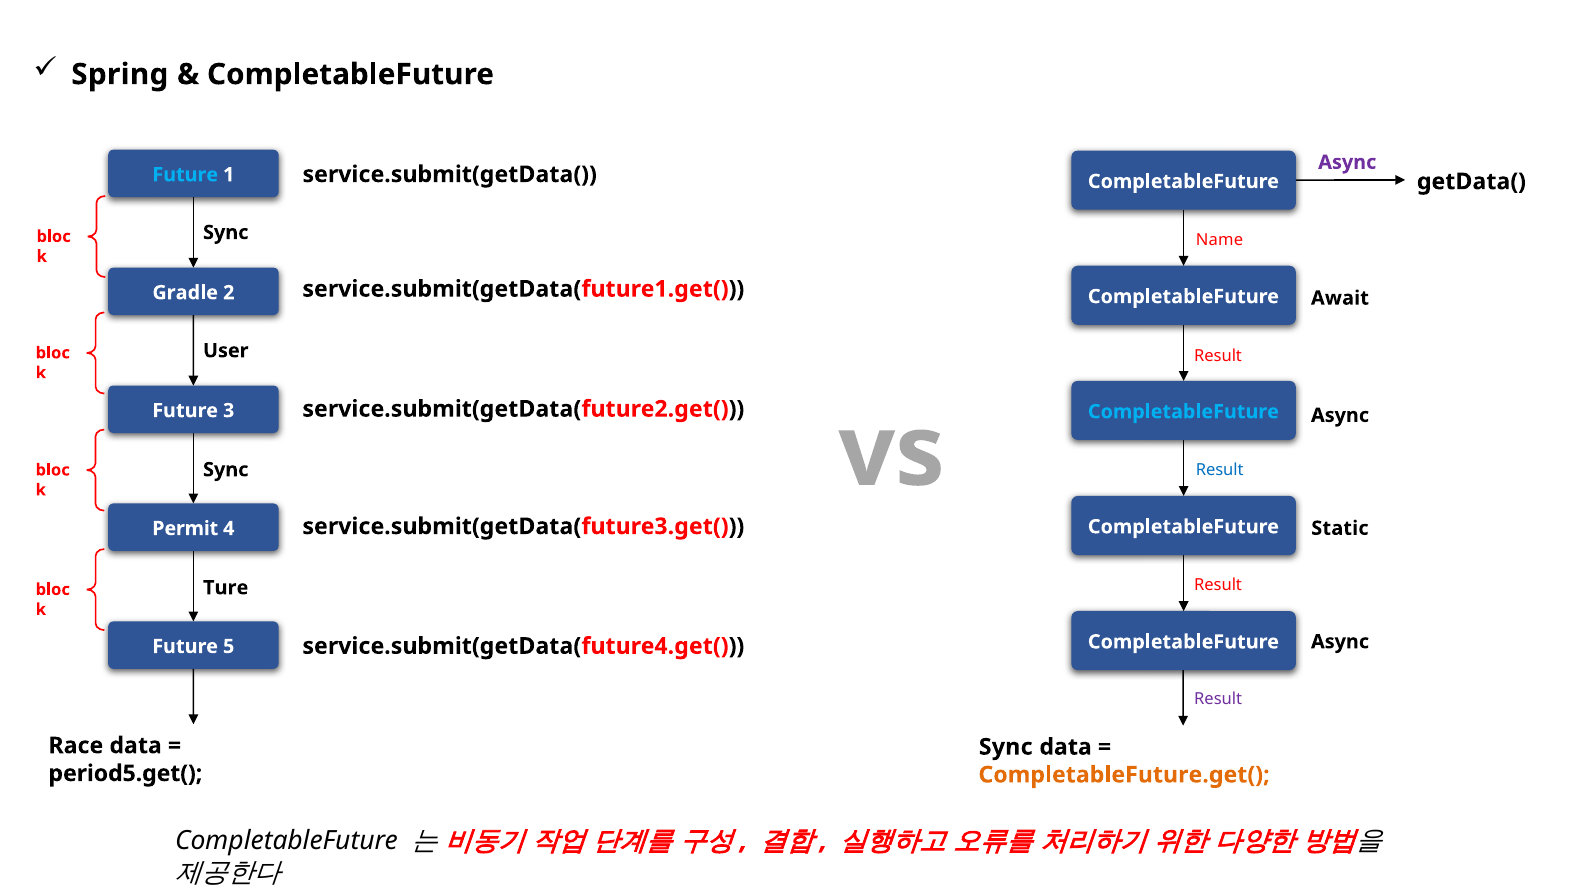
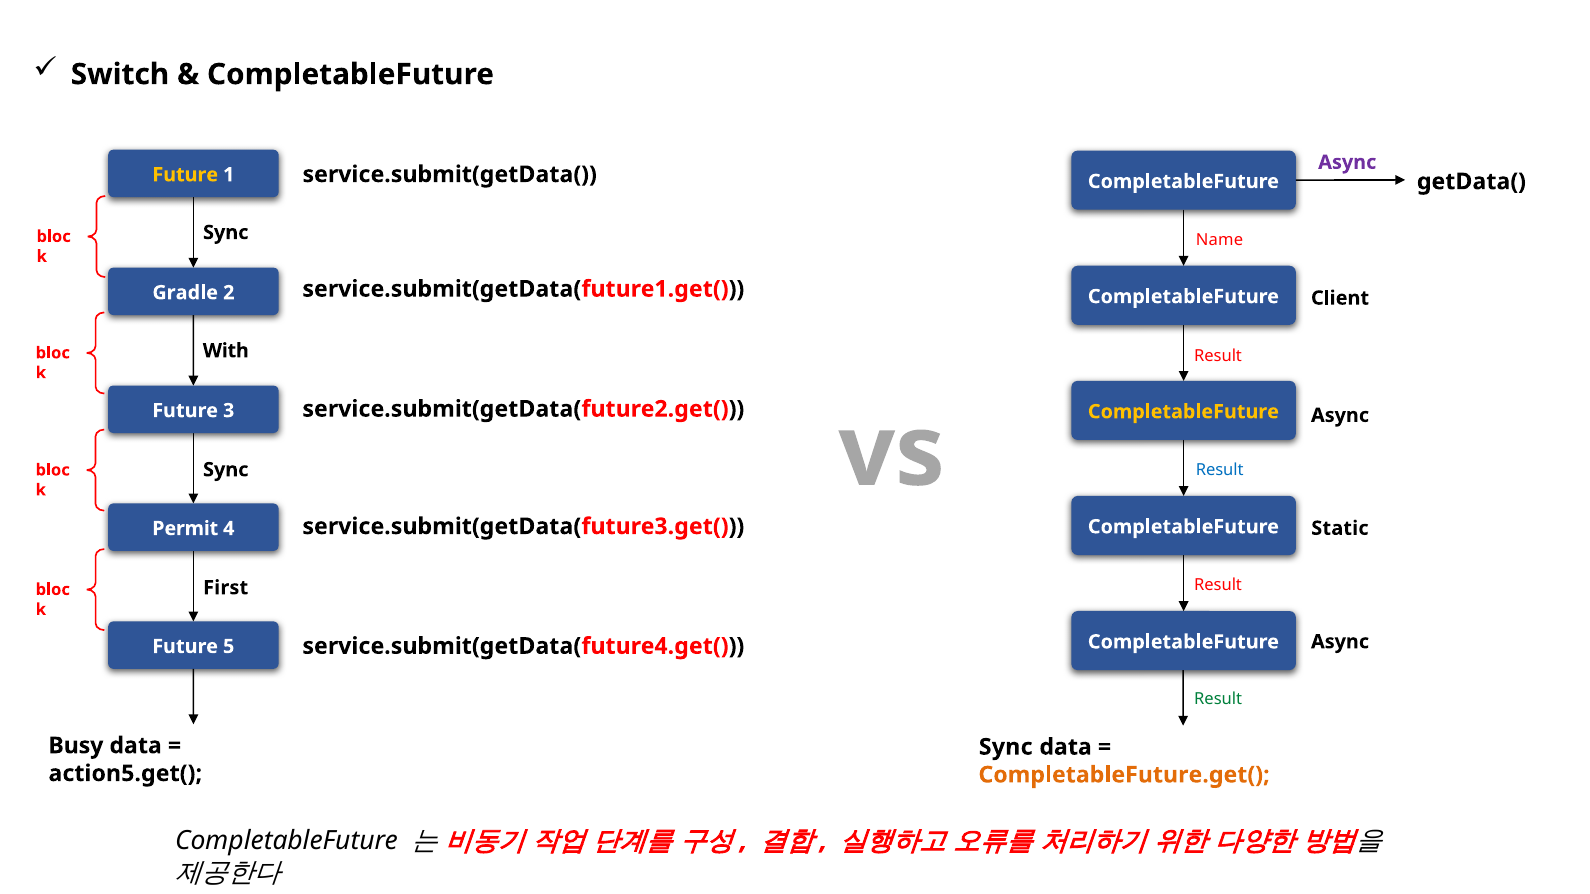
Spring: Spring -> Switch
Future at (185, 175) colour: light blue -> yellow
Await: Await -> Client
User: User -> With
CompletableFuture at (1183, 412) colour: light blue -> yellow
Ture: Ture -> First
Result at (1218, 699) colour: purple -> green
Race: Race -> Busy
period5.get(: period5.get( -> action5.get(
